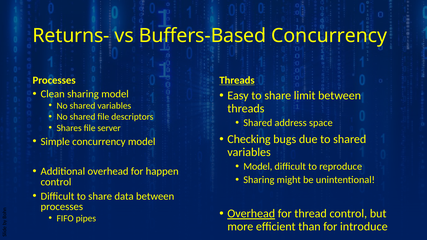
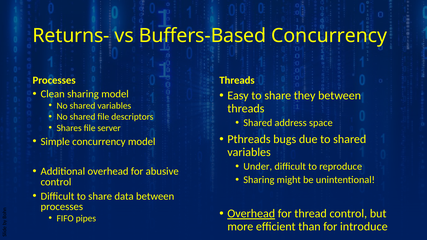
Threads at (237, 80) underline: present -> none
limit: limit -> they
Checking: Checking -> Pthreads
Model at (258, 167): Model -> Under
happen: happen -> abusive
